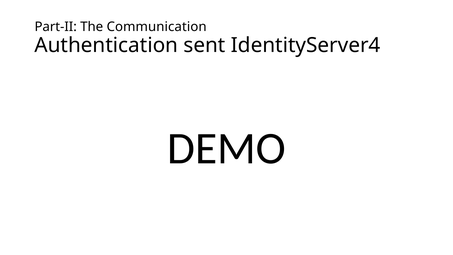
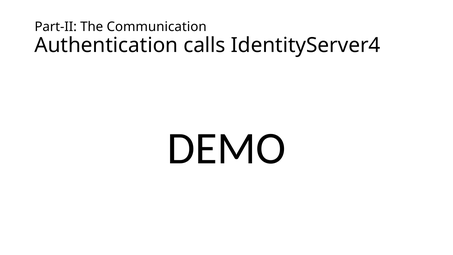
sent: sent -> calls
